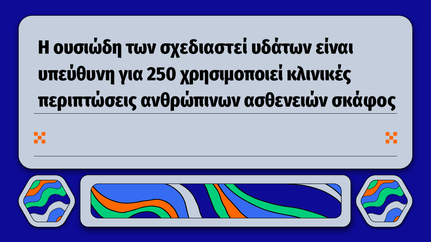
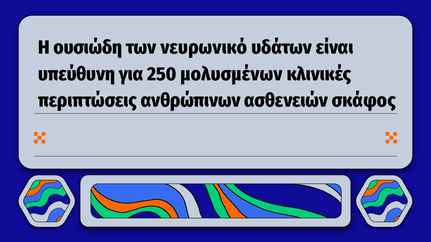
σχεδιαστεί: σχεδιαστεί -> νευρωνικό
χρησιμοποιεί: χρησιμοποιεί -> μολυσμένων
